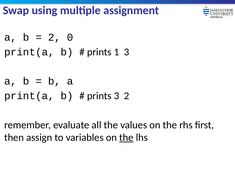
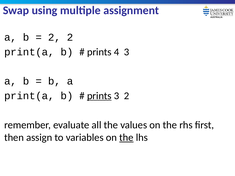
2 0: 0 -> 2
1: 1 -> 4
prints at (99, 96) underline: none -> present
